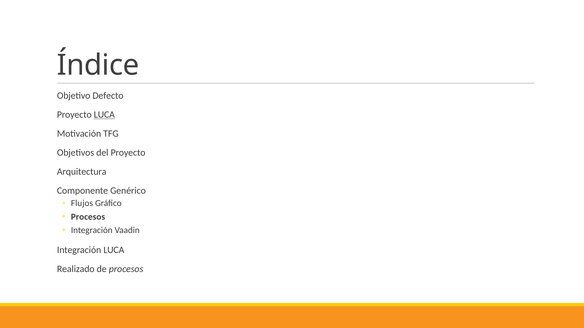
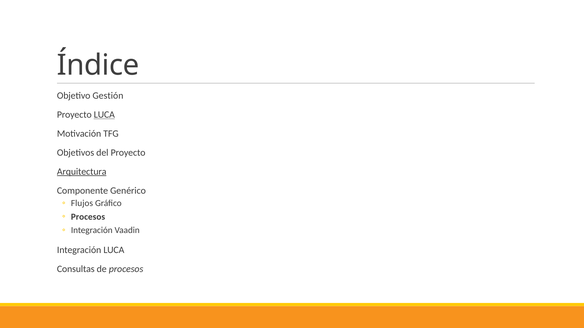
Defecto: Defecto -> Gestión
Arquitectura underline: none -> present
Realizado: Realizado -> Consultas
